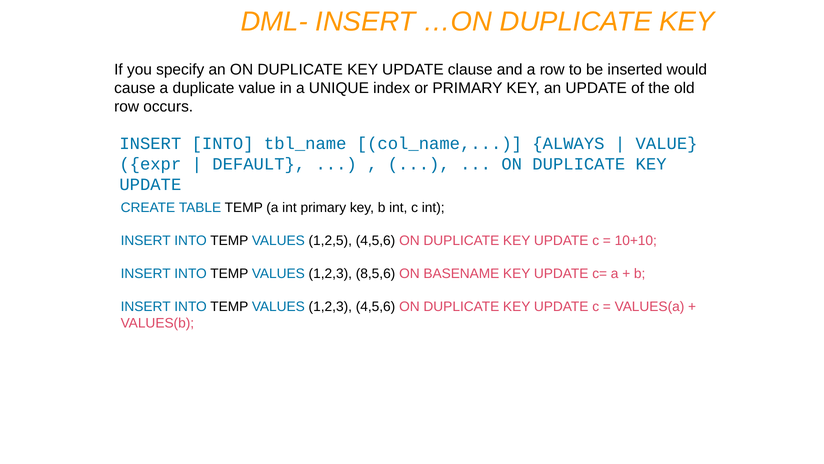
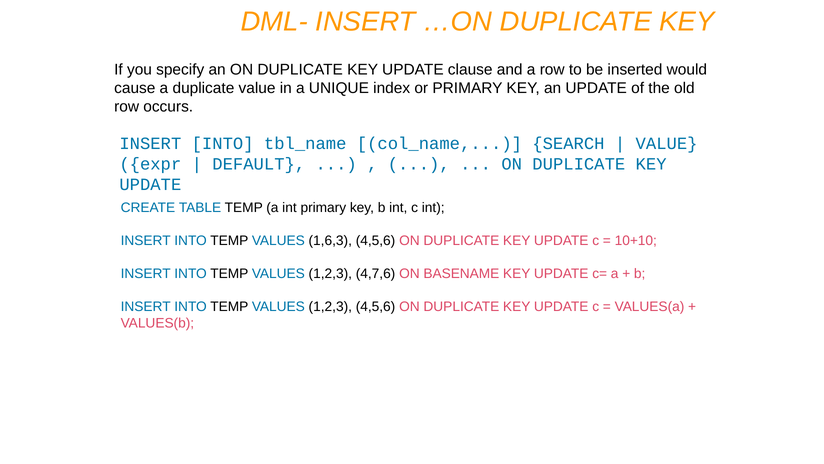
ALWAYS: ALWAYS -> SEARCH
1,2,5: 1,2,5 -> 1,6,3
8,5,6: 8,5,6 -> 4,7,6
